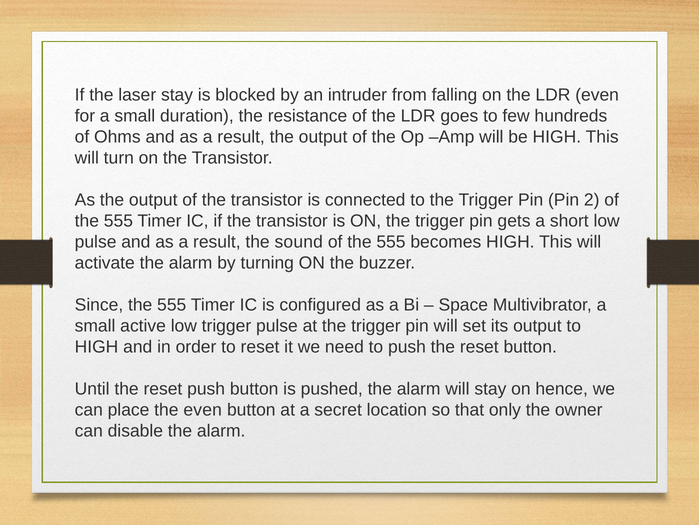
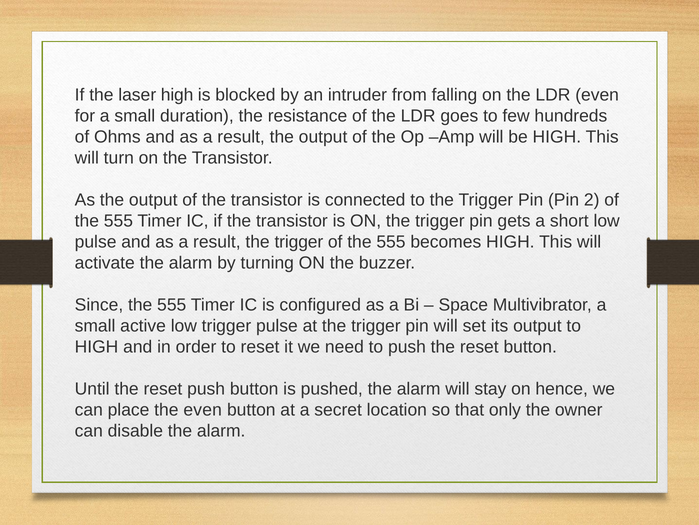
laser stay: stay -> high
result the sound: sound -> trigger
